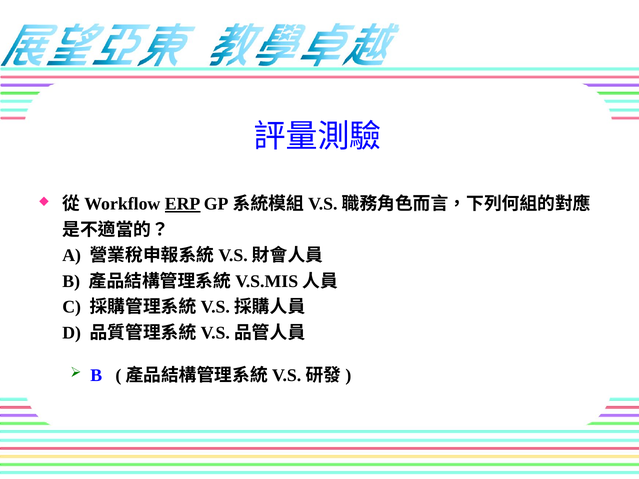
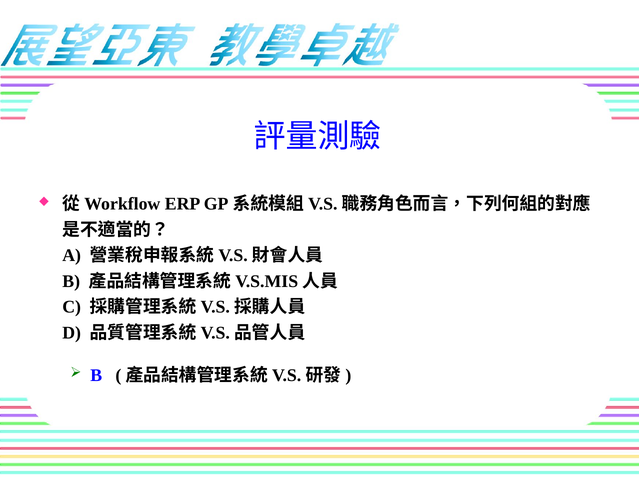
ERP underline: present -> none
